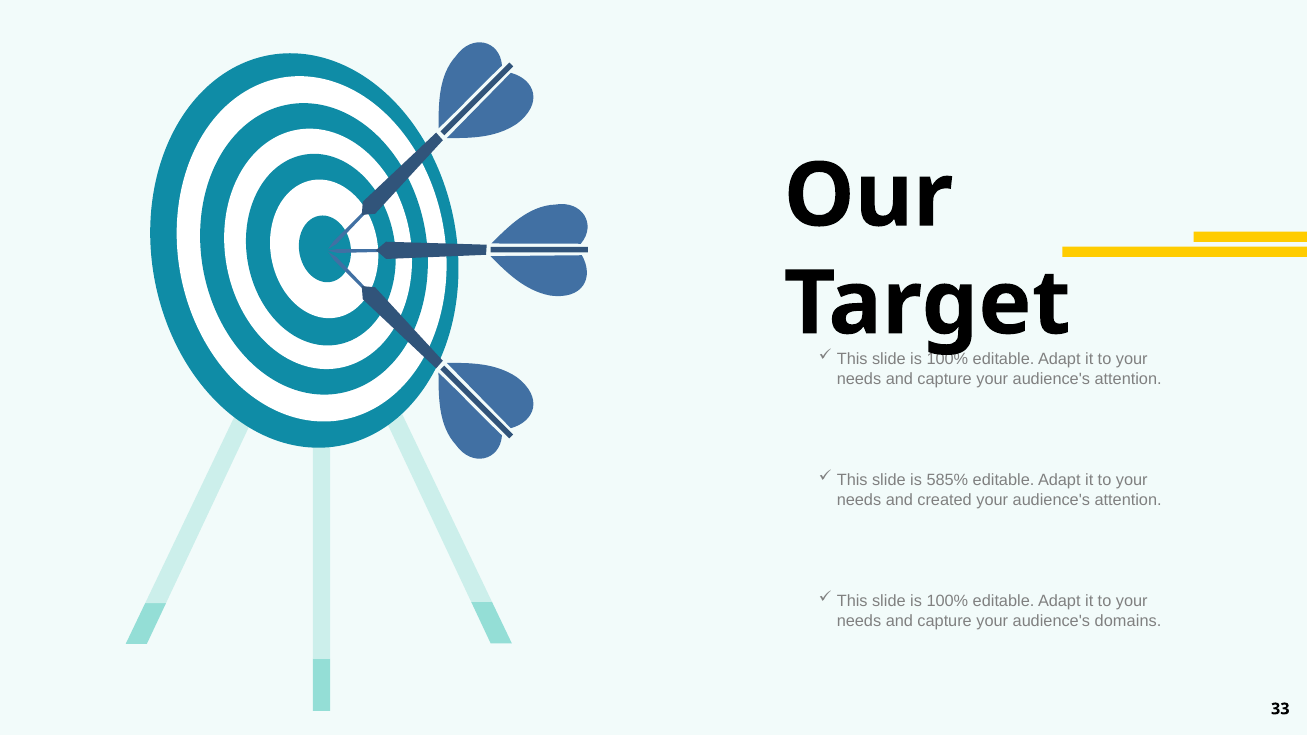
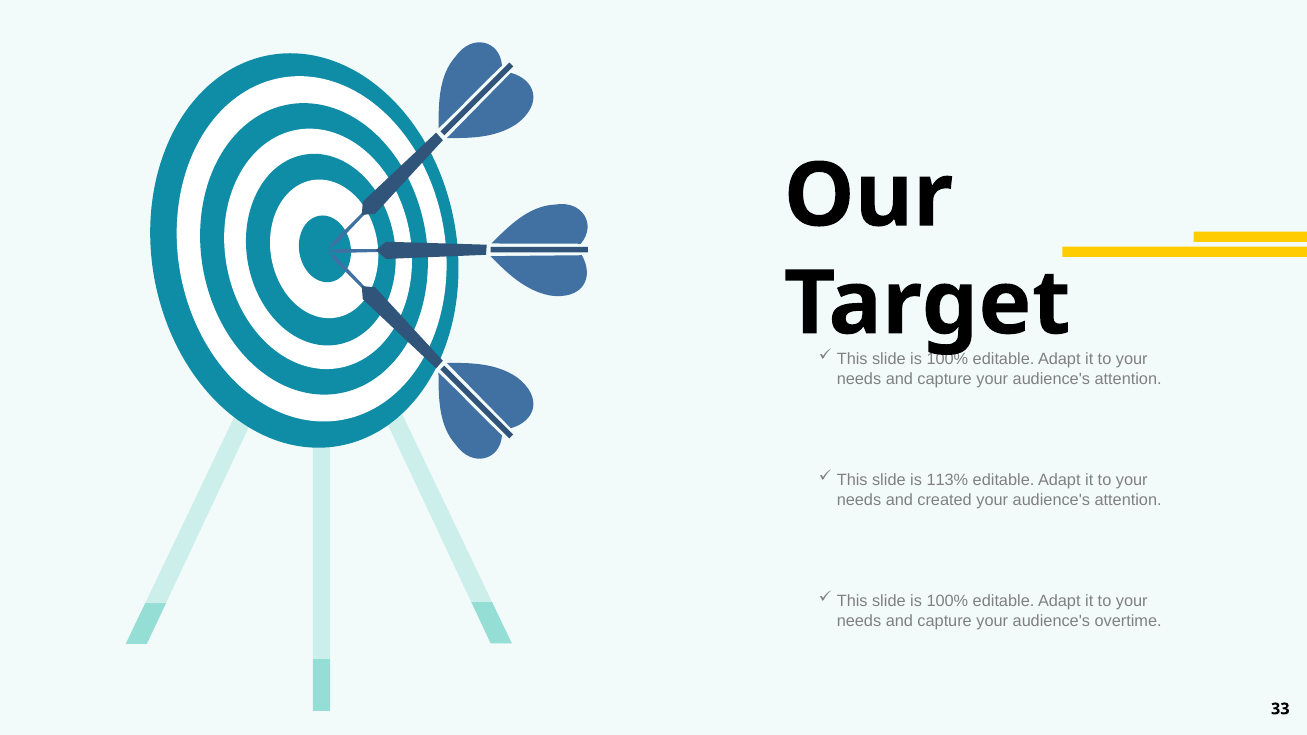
585%: 585% -> 113%
domains: domains -> overtime
